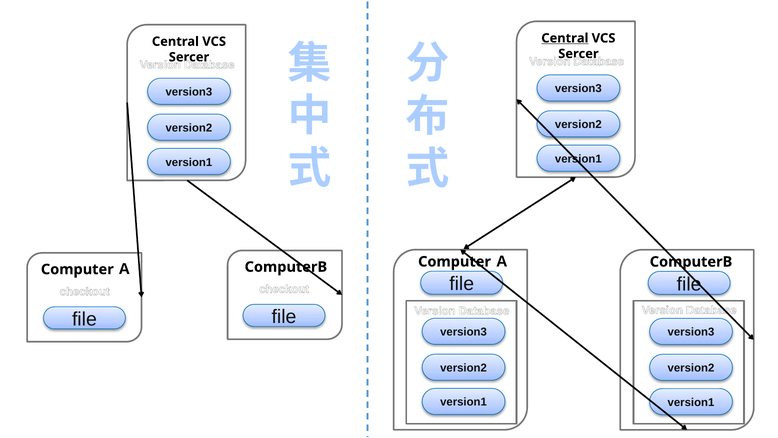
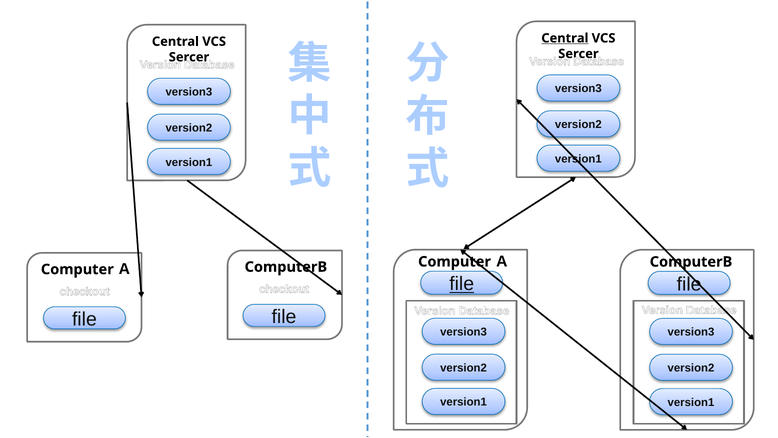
file at (462, 284) underline: none -> present
